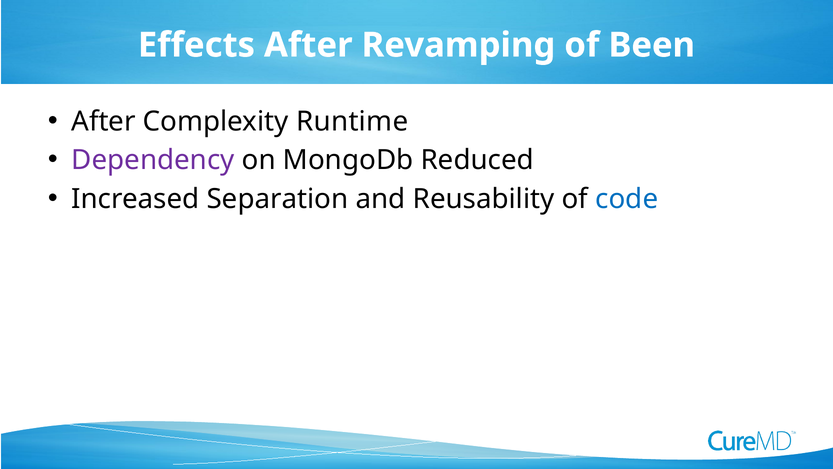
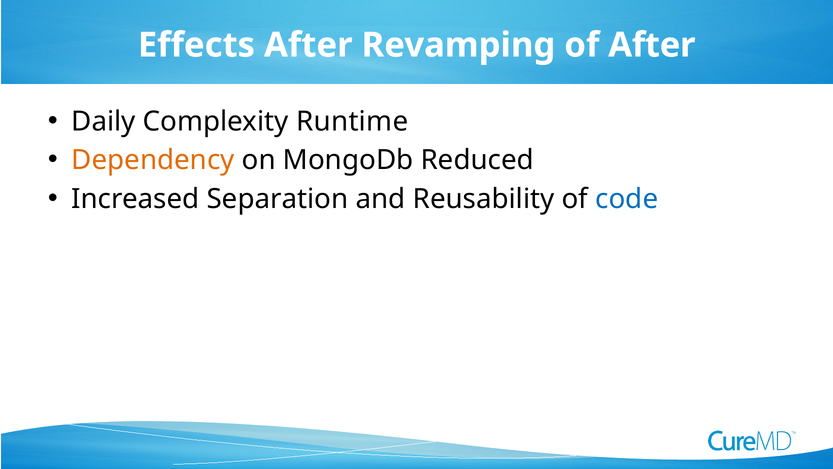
of Been: Been -> After
After at (103, 121): After -> Daily
Dependency colour: purple -> orange
